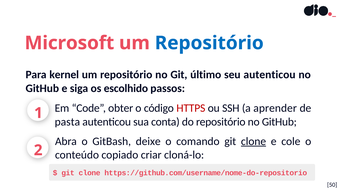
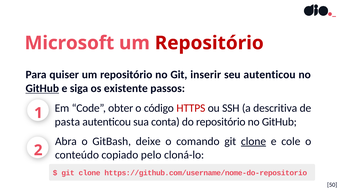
Repositório at (209, 43) colour: blue -> red
kernel: kernel -> quiser
último: último -> inserir
GitHub at (42, 89) underline: none -> present
escolhido: escolhido -> existente
aprender: aprender -> descritiva
criar: criar -> pelo
